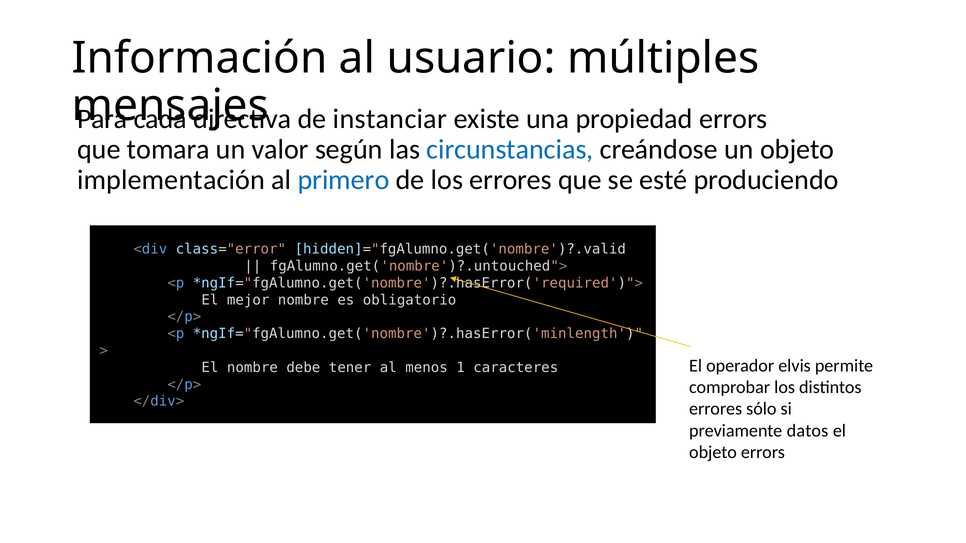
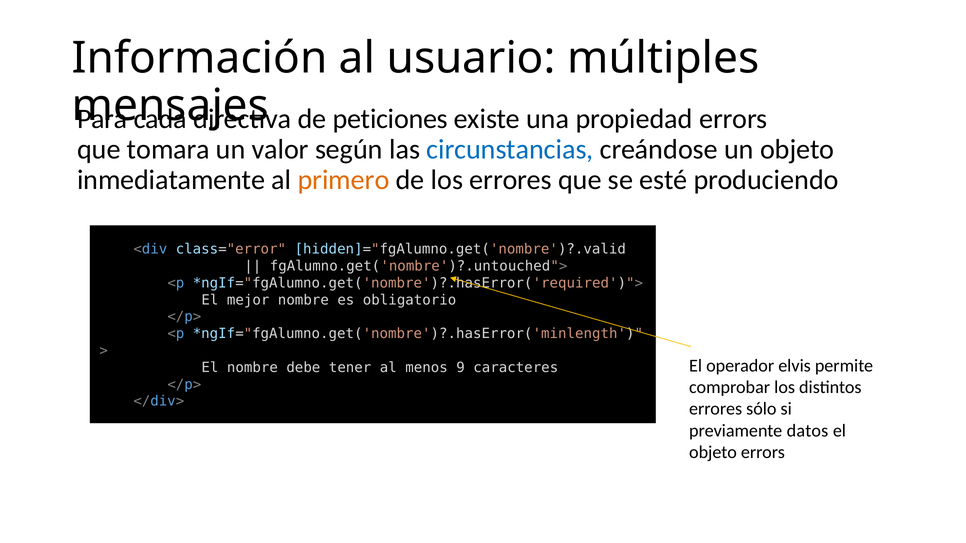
instanciar: instanciar -> peticiones
implementación: implementación -> inmediatamente
primero colour: blue -> orange
1: 1 -> 9
